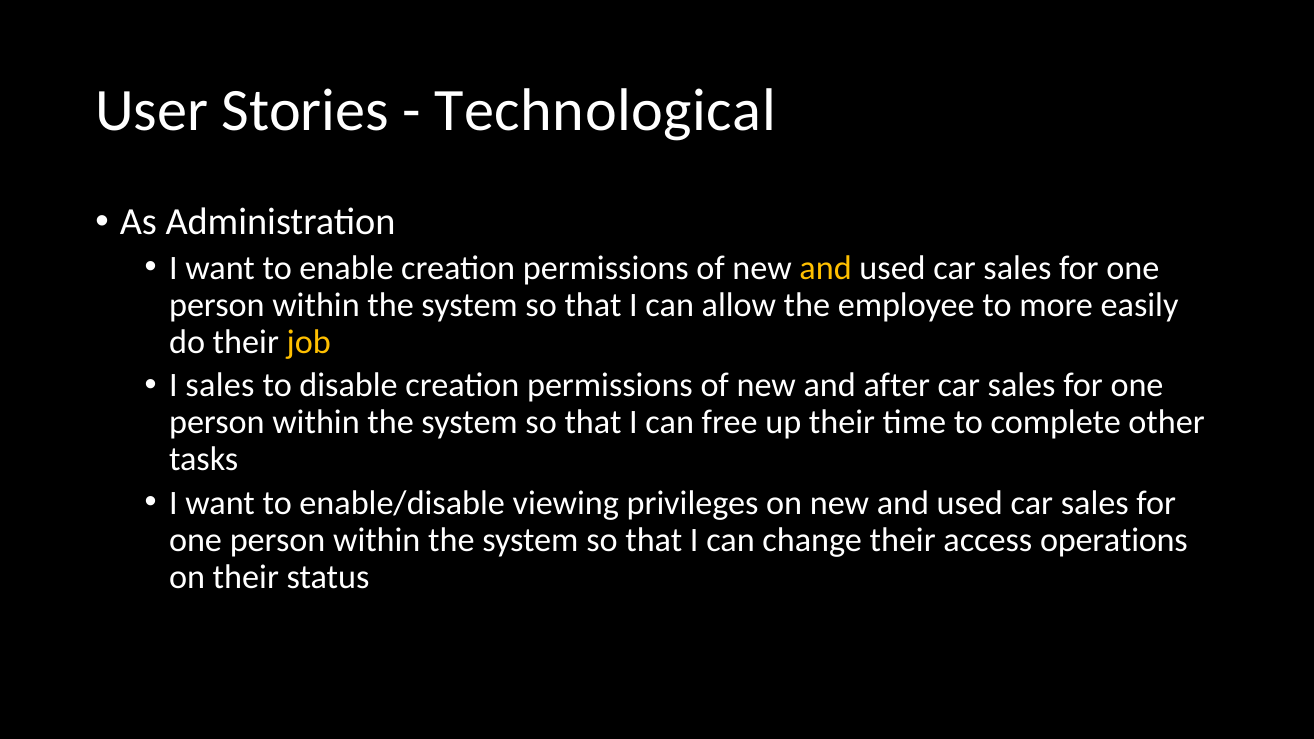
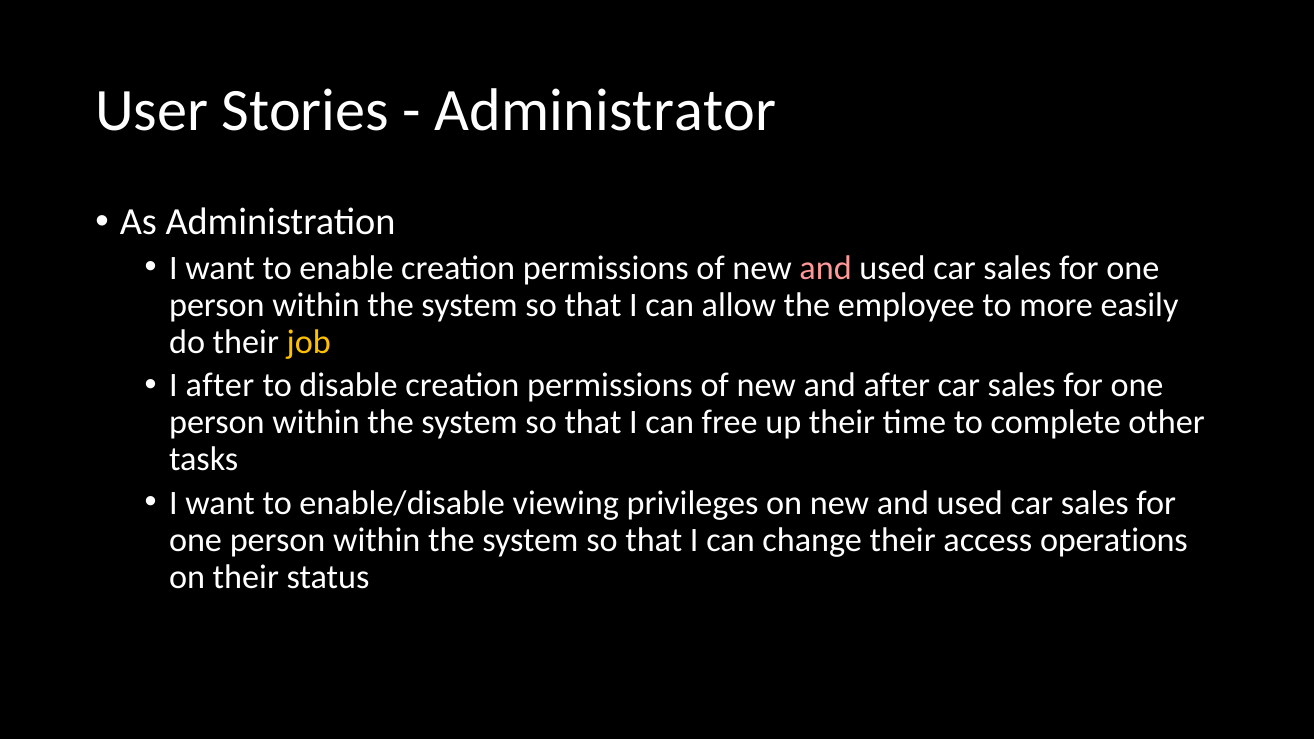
Technological: Technological -> Administrator
and at (826, 268) colour: yellow -> pink
I sales: sales -> after
